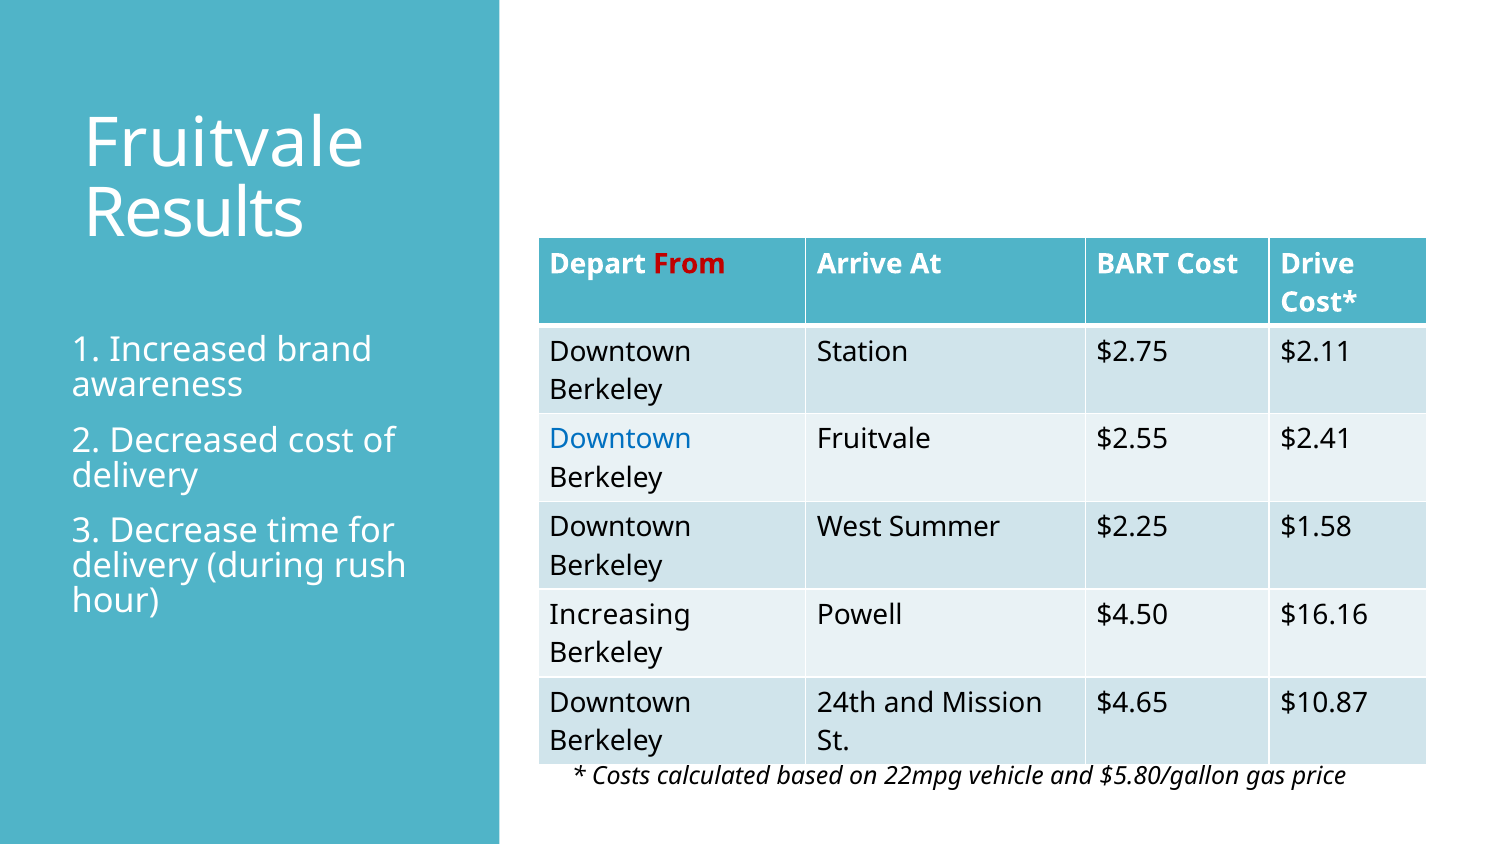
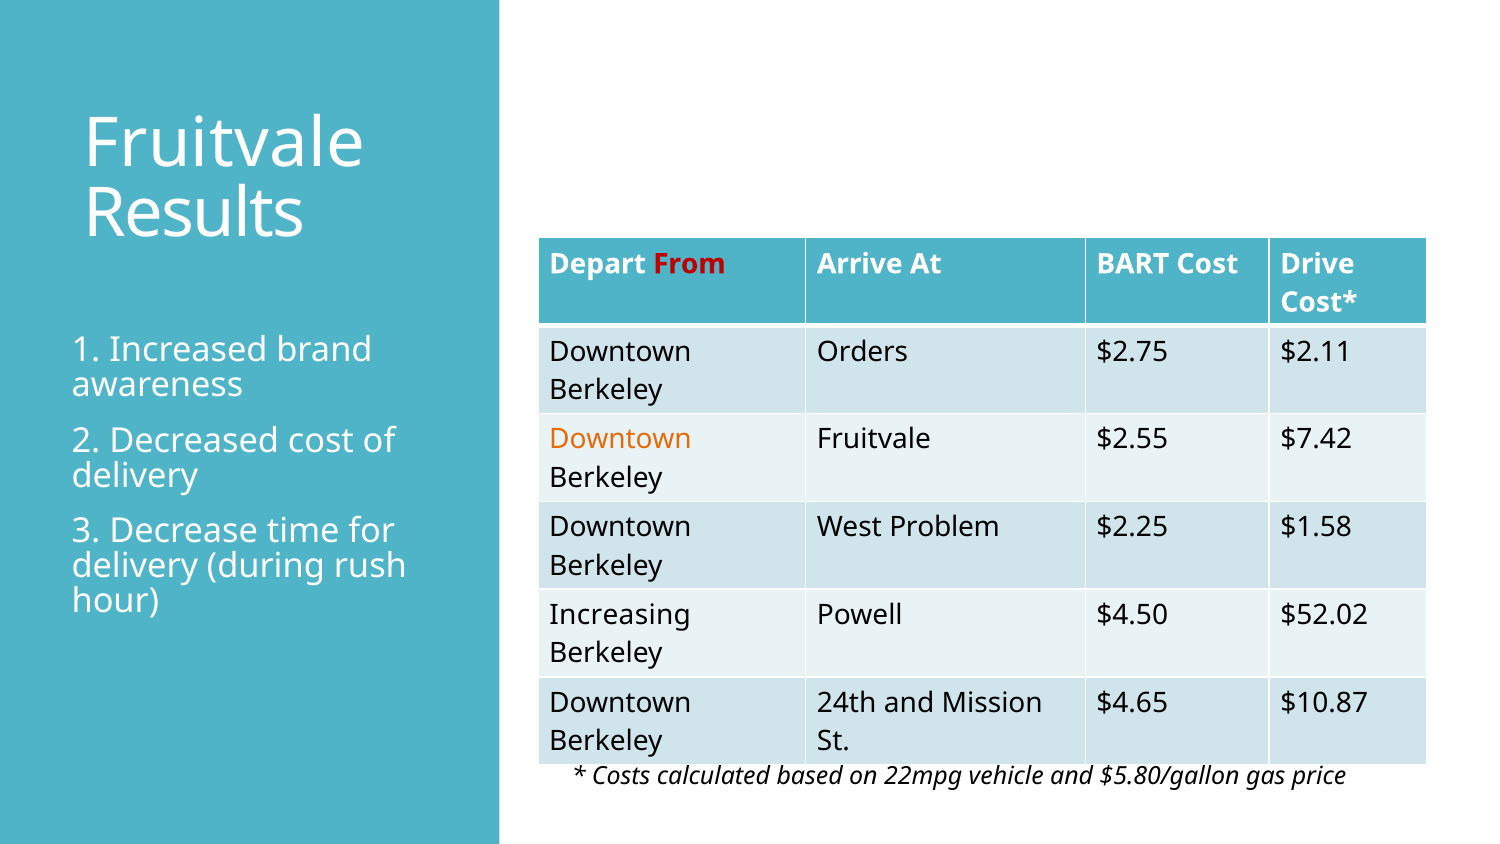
Station: Station -> Orders
Downtown at (620, 440) colour: blue -> orange
$2.41: $2.41 -> $7.42
Summer: Summer -> Problem
$16.16: $16.16 -> $52.02
